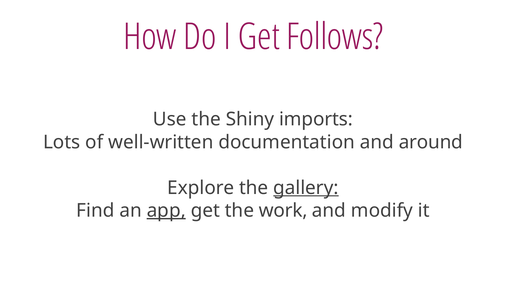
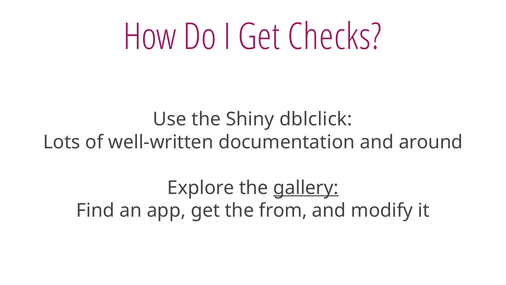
Follows: Follows -> Checks
imports: imports -> dblclick
app underline: present -> none
work: work -> from
